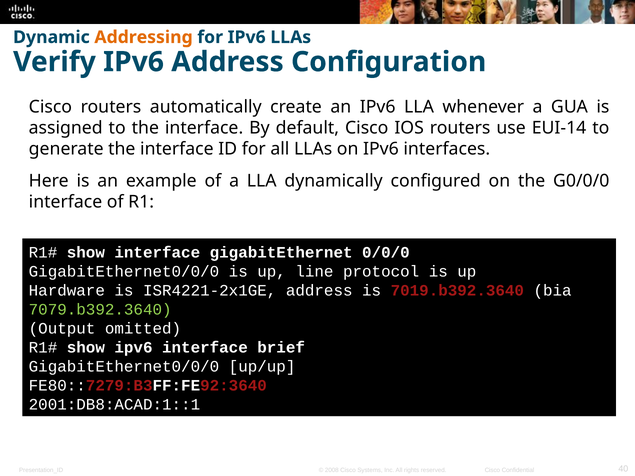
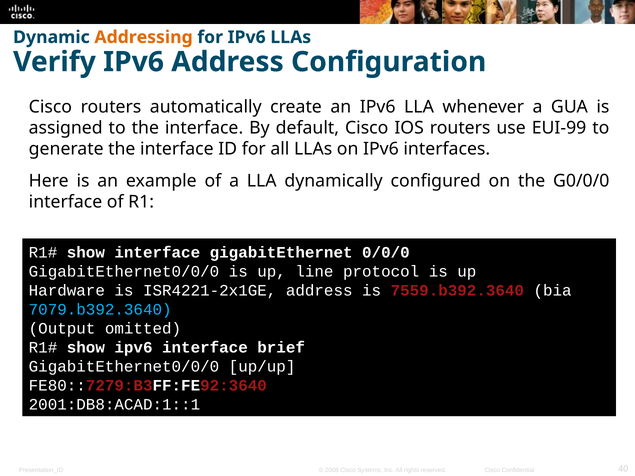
EUI-14: EUI-14 -> EUI-99
7019.b392.3640: 7019.b392.3640 -> 7559.b392.3640
7079.b392.3640 colour: light green -> light blue
